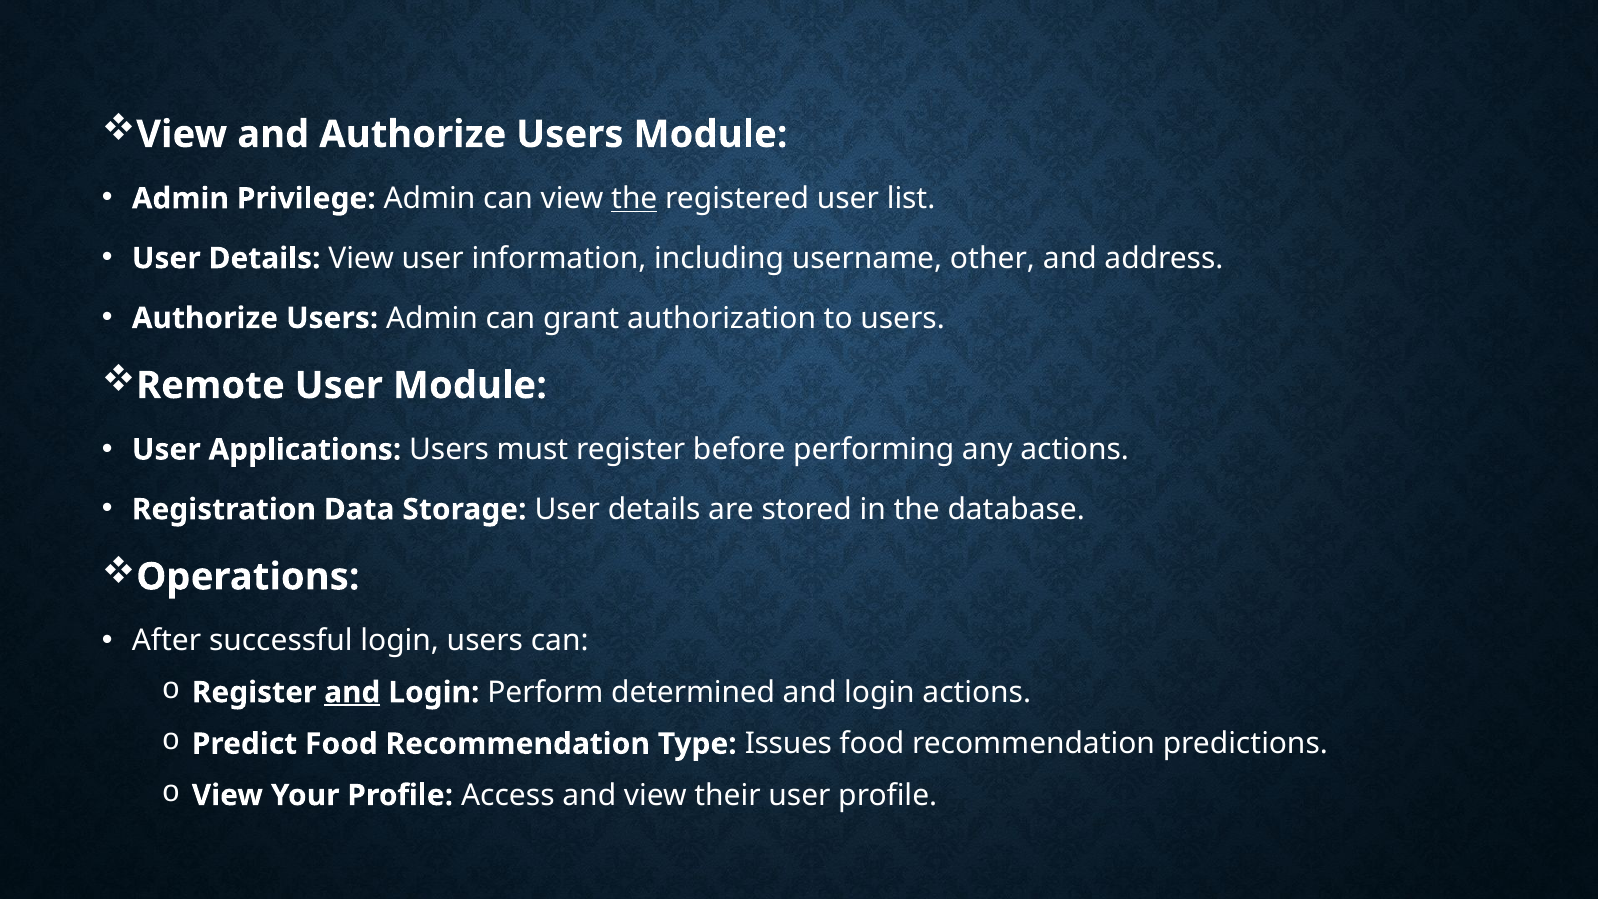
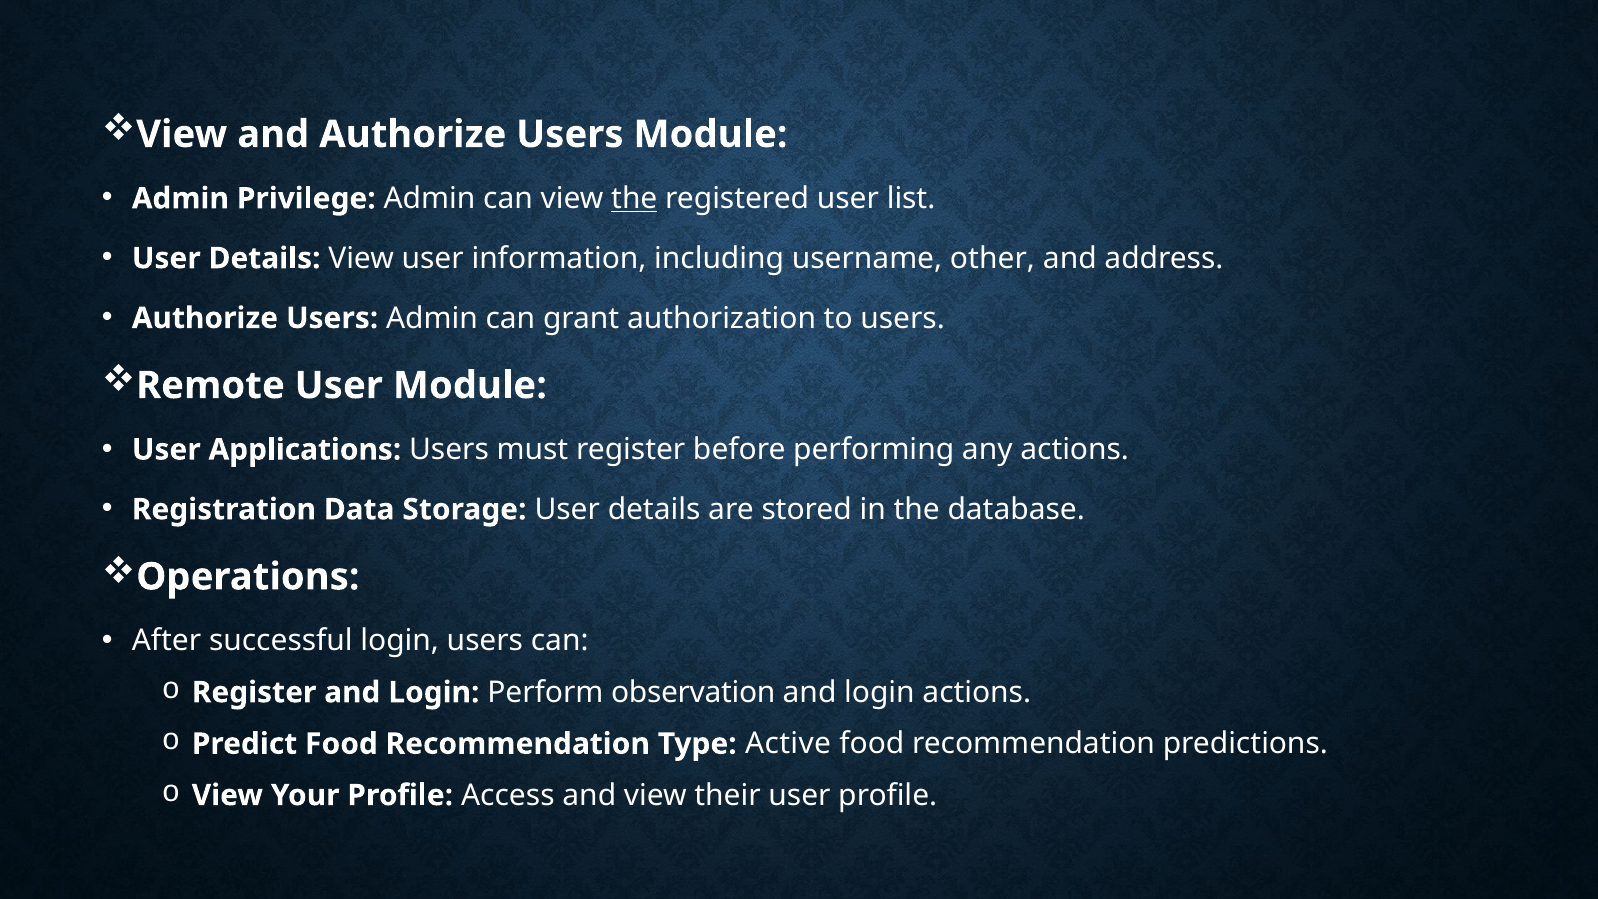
and at (352, 692) underline: present -> none
determined: determined -> observation
Issues: Issues -> Active
